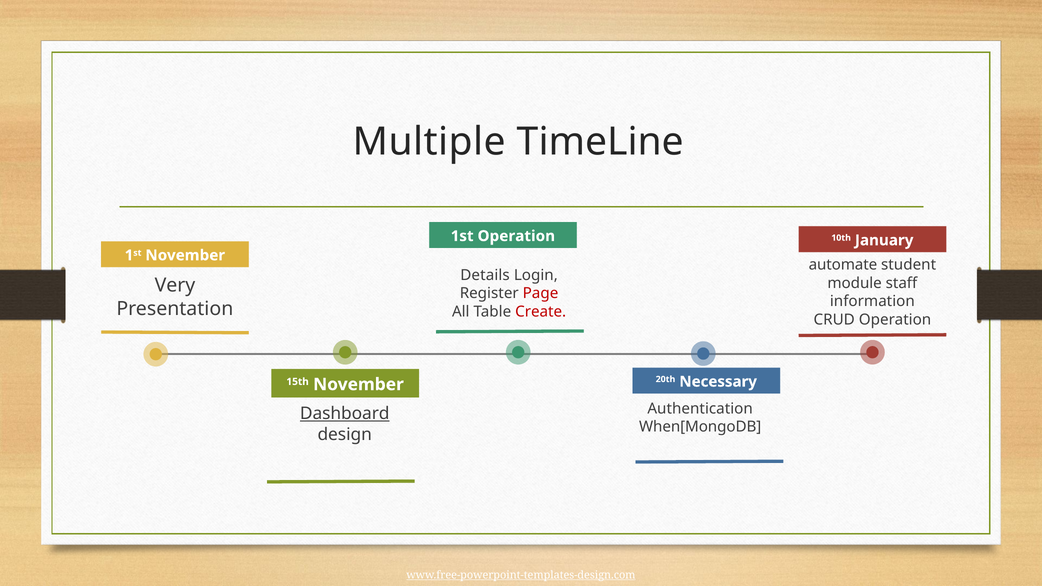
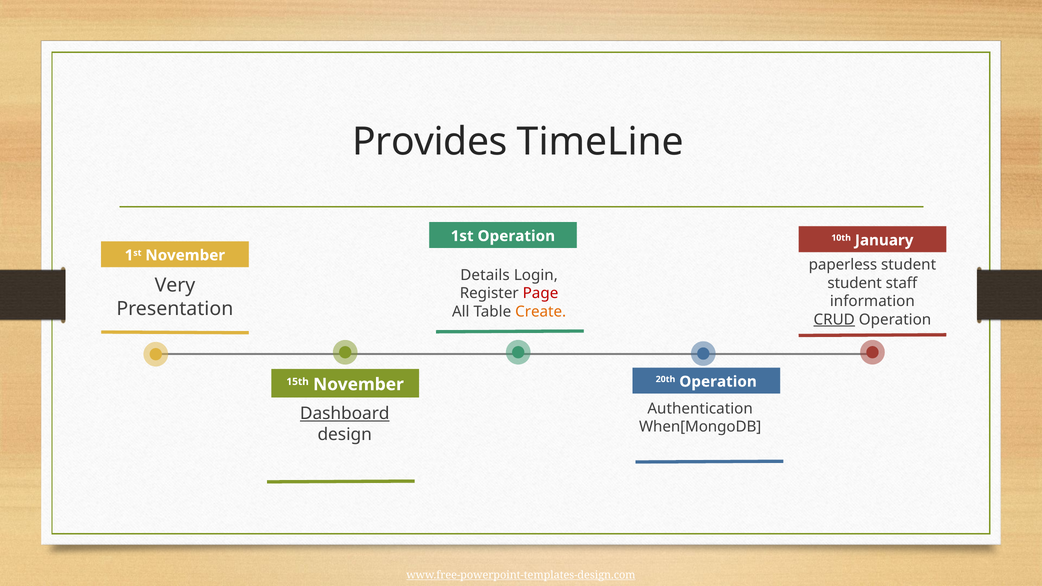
Multiple: Multiple -> Provides
automate: automate -> paperless
module at (855, 283): module -> student
Create colour: red -> orange
CRUD underline: none -> present
20th Necessary: Necessary -> Operation
